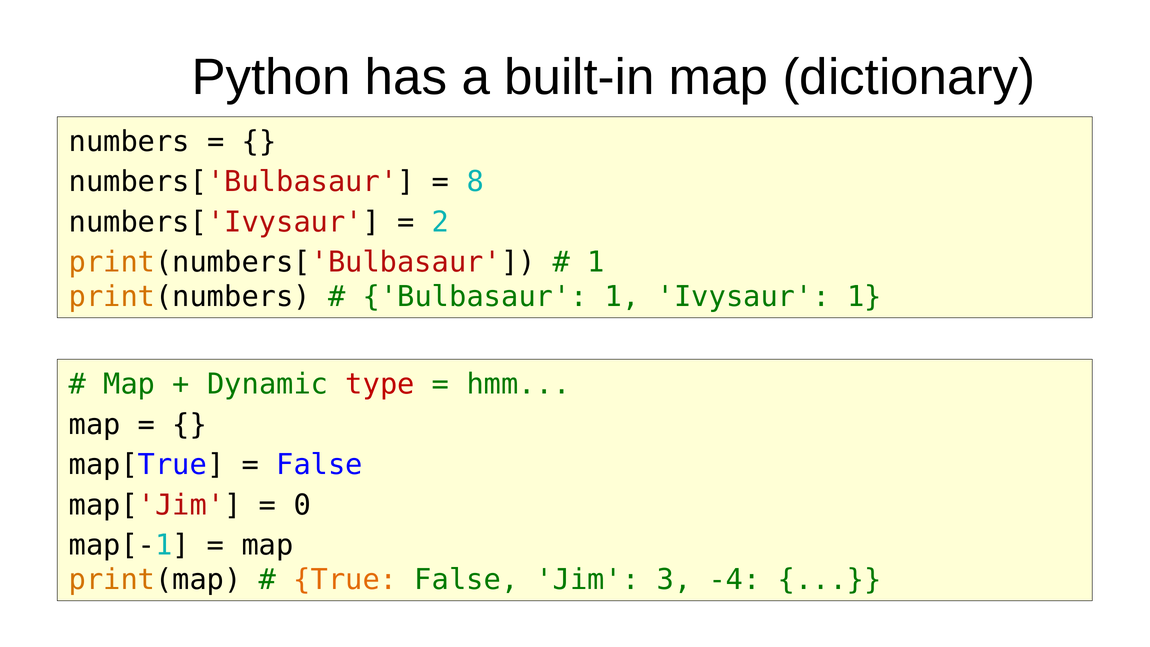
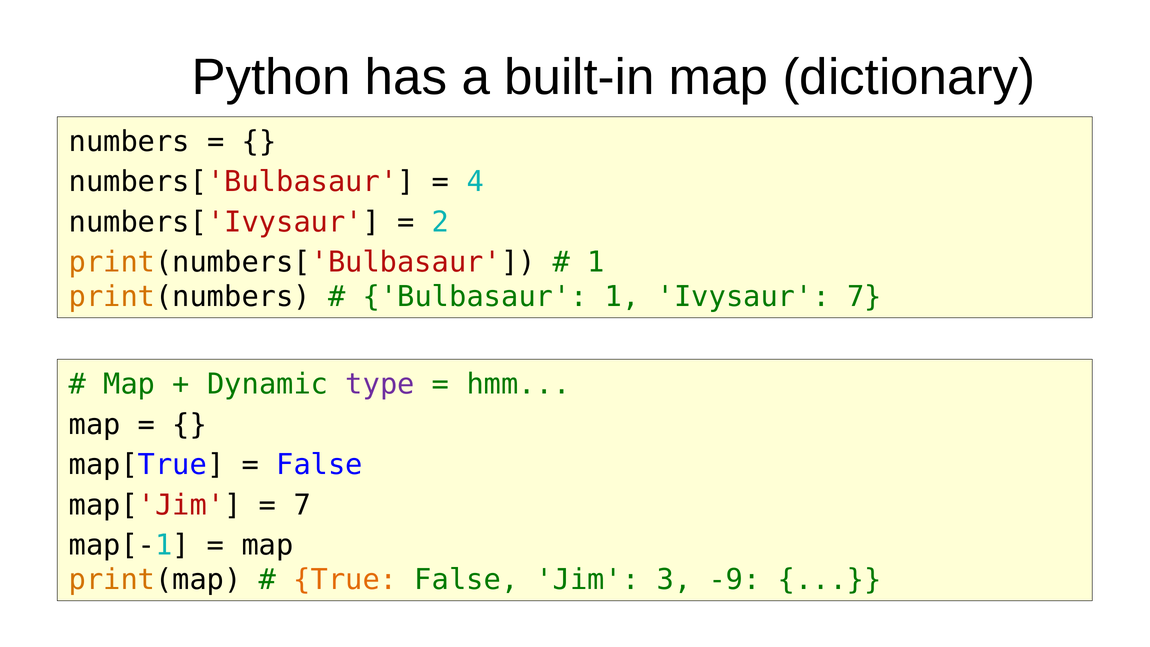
8: 8 -> 4
Ivysaur 1: 1 -> 7
type colour: red -> purple
0 at (302, 505): 0 -> 7
-4: -4 -> -9
